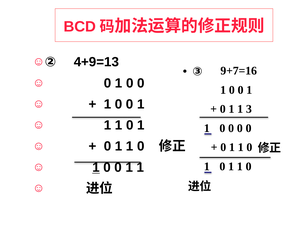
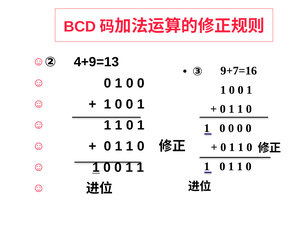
3 at (249, 109): 3 -> 0
